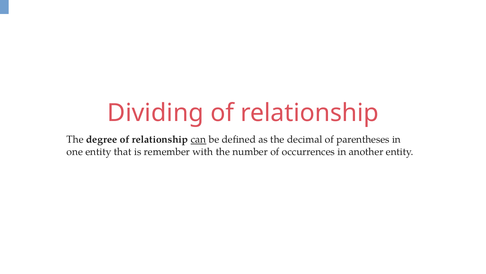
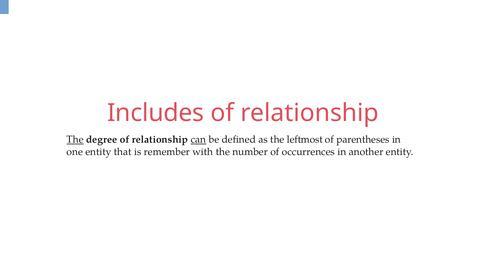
Dividing: Dividing -> Includes
The at (75, 139) underline: none -> present
decimal: decimal -> leftmost
